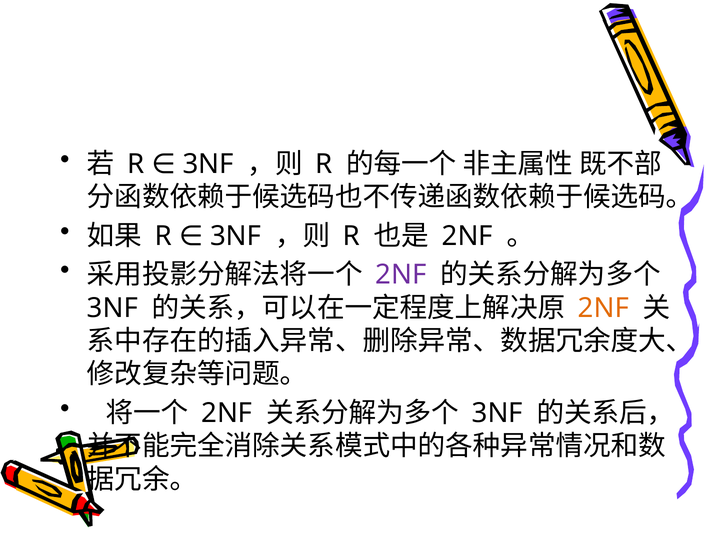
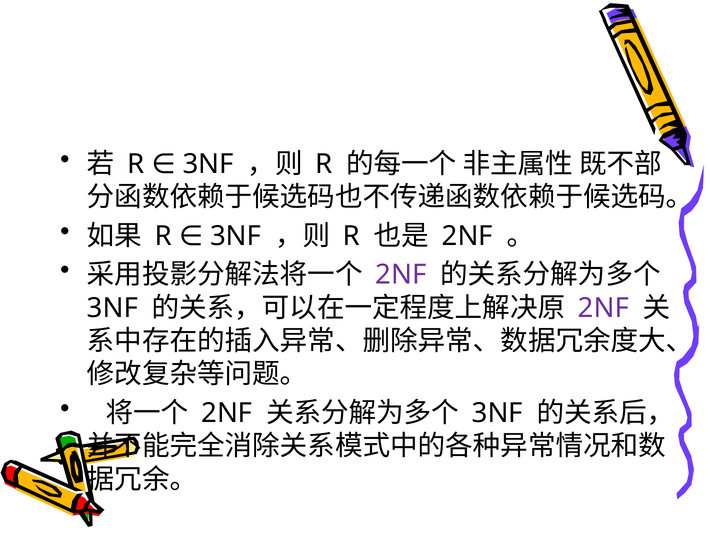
2NF at (604, 308) colour: orange -> purple
